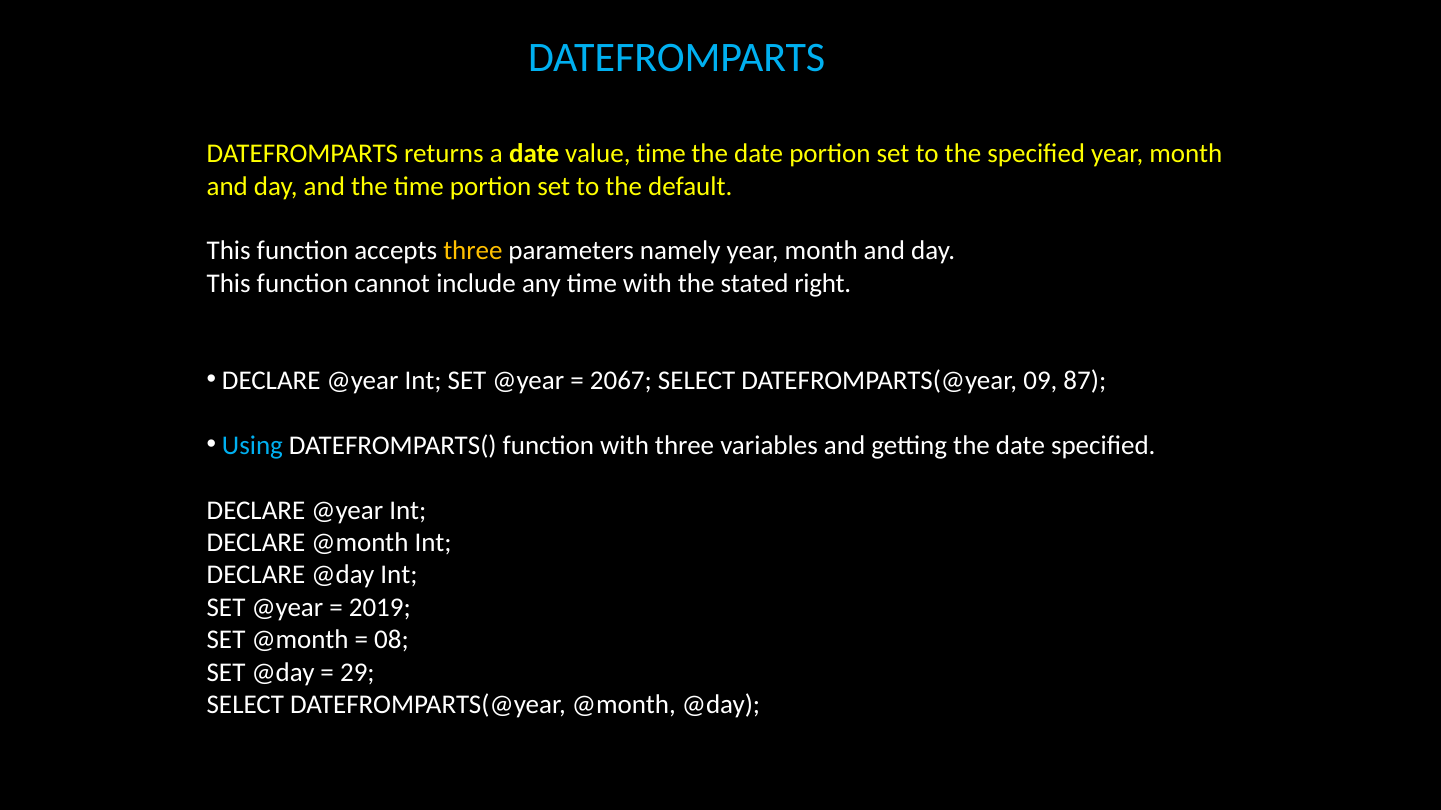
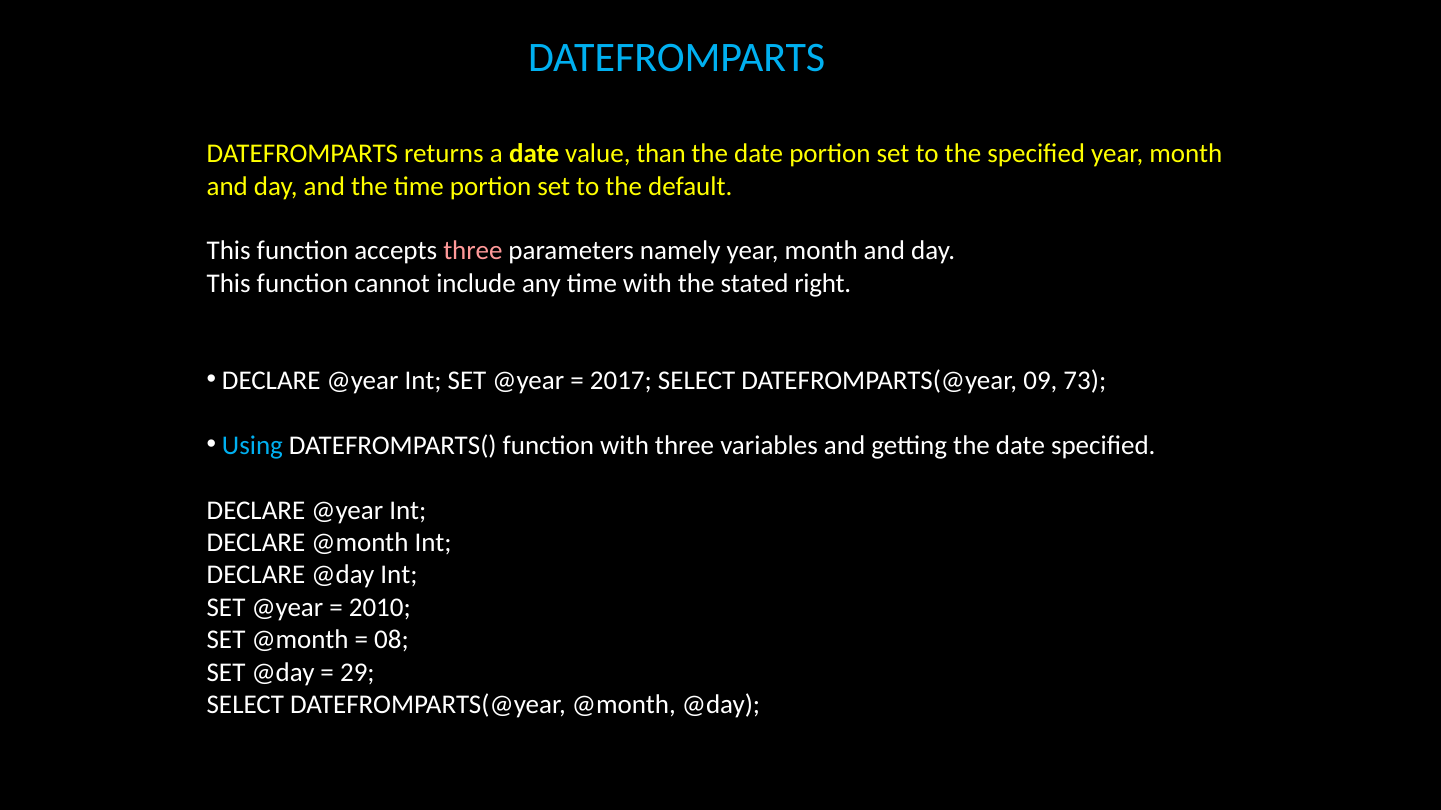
value time: time -> than
three at (473, 251) colour: yellow -> pink
2067: 2067 -> 2017
87: 87 -> 73
2019: 2019 -> 2010
